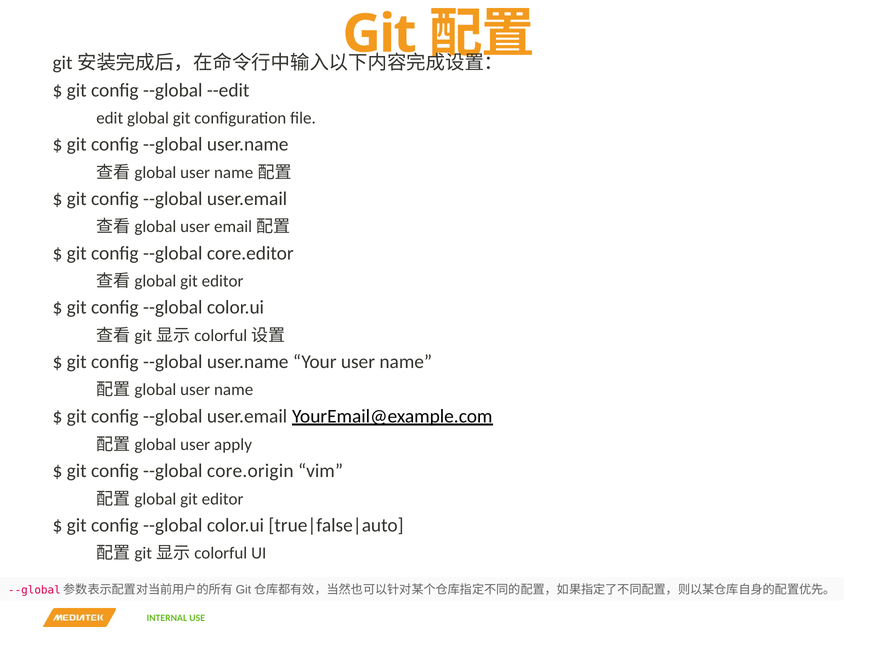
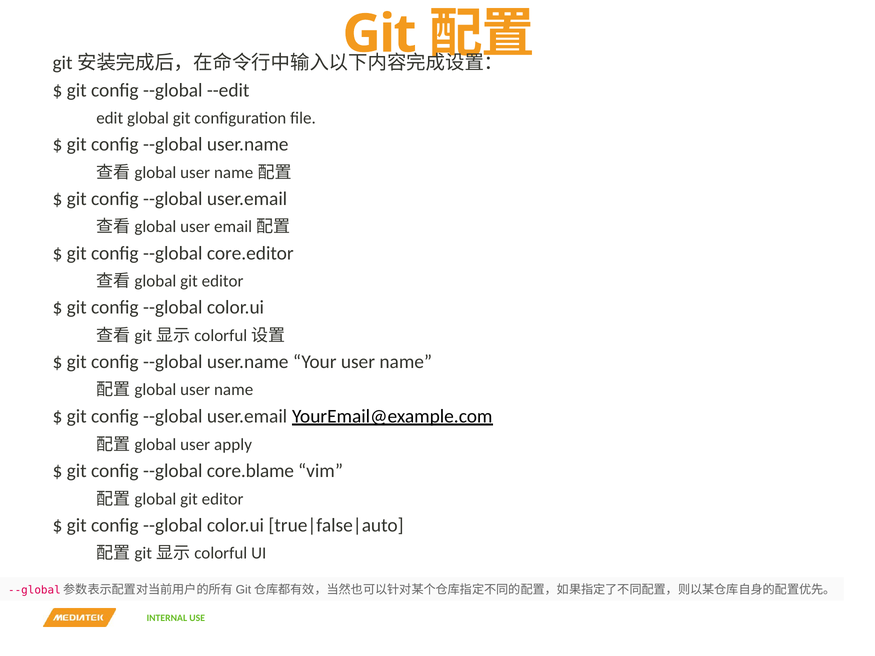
core.origin: core.origin -> core.blame
